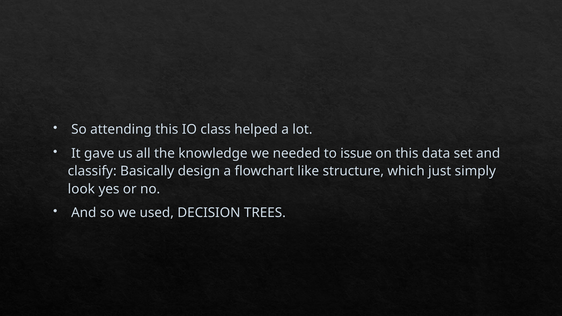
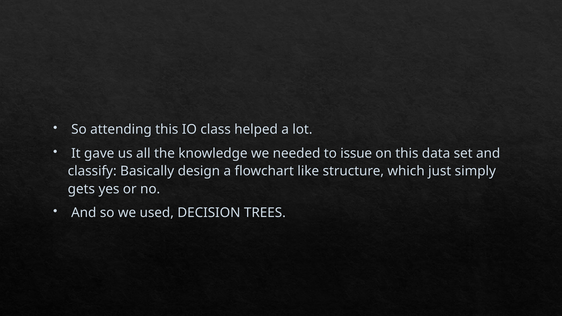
look: look -> gets
